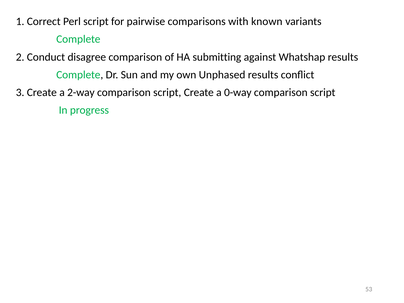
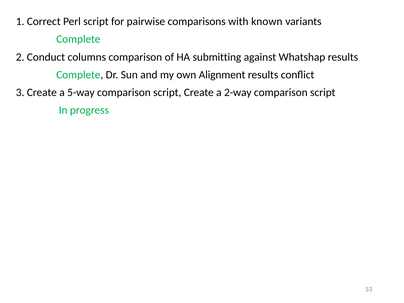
disagree: disagree -> columns
Unphased: Unphased -> Alignment
2-way: 2-way -> 5-way
0-way: 0-way -> 2-way
